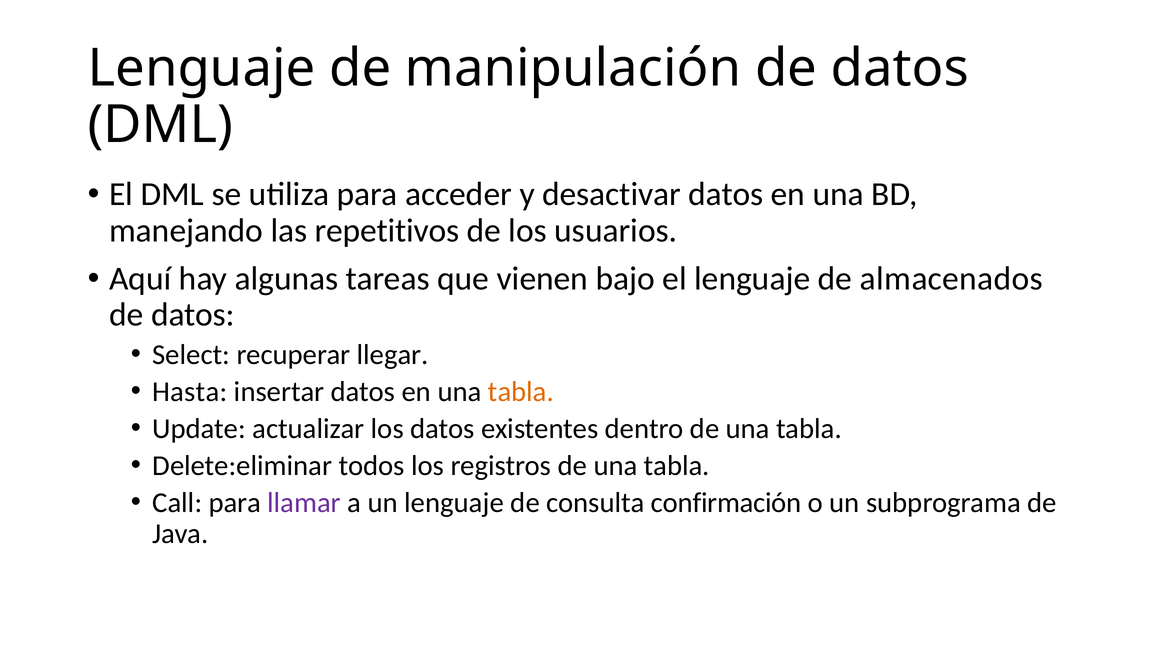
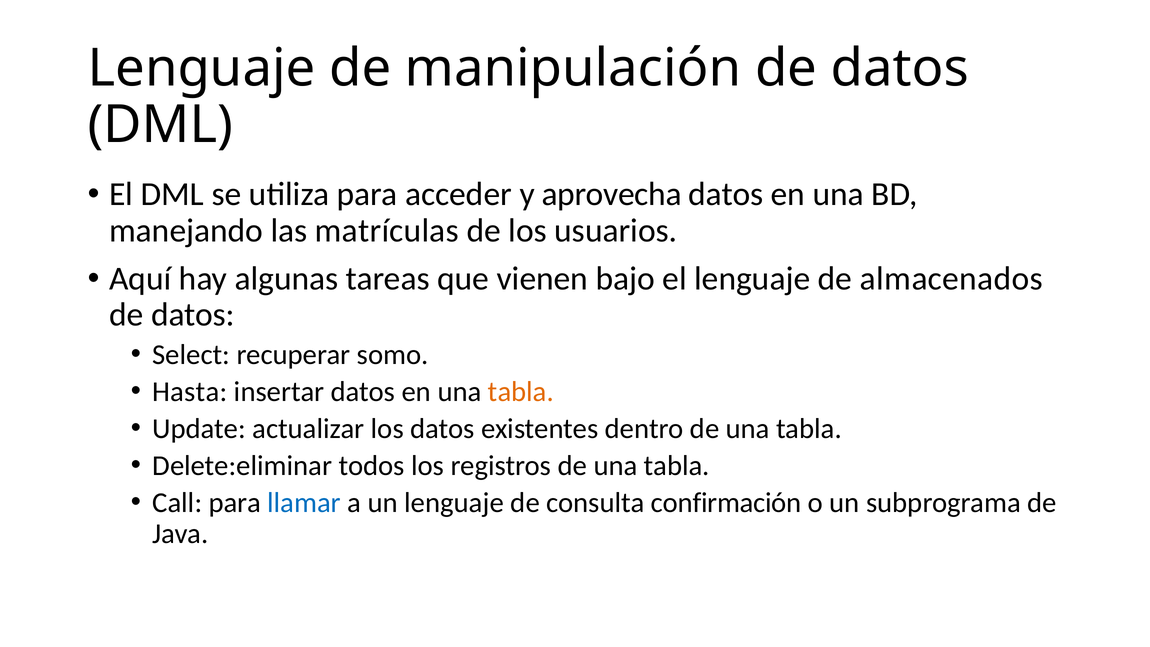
desactivar: desactivar -> aprovecha
repetitivos: repetitivos -> matrículas
llegar: llegar -> somo
llamar colour: purple -> blue
